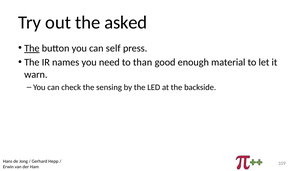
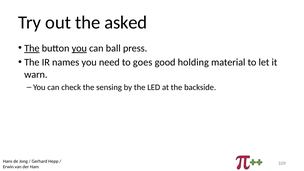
you at (79, 48) underline: none -> present
self: self -> ball
than: than -> goes
enough: enough -> holding
